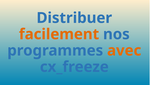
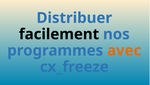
facilement colour: orange -> black
